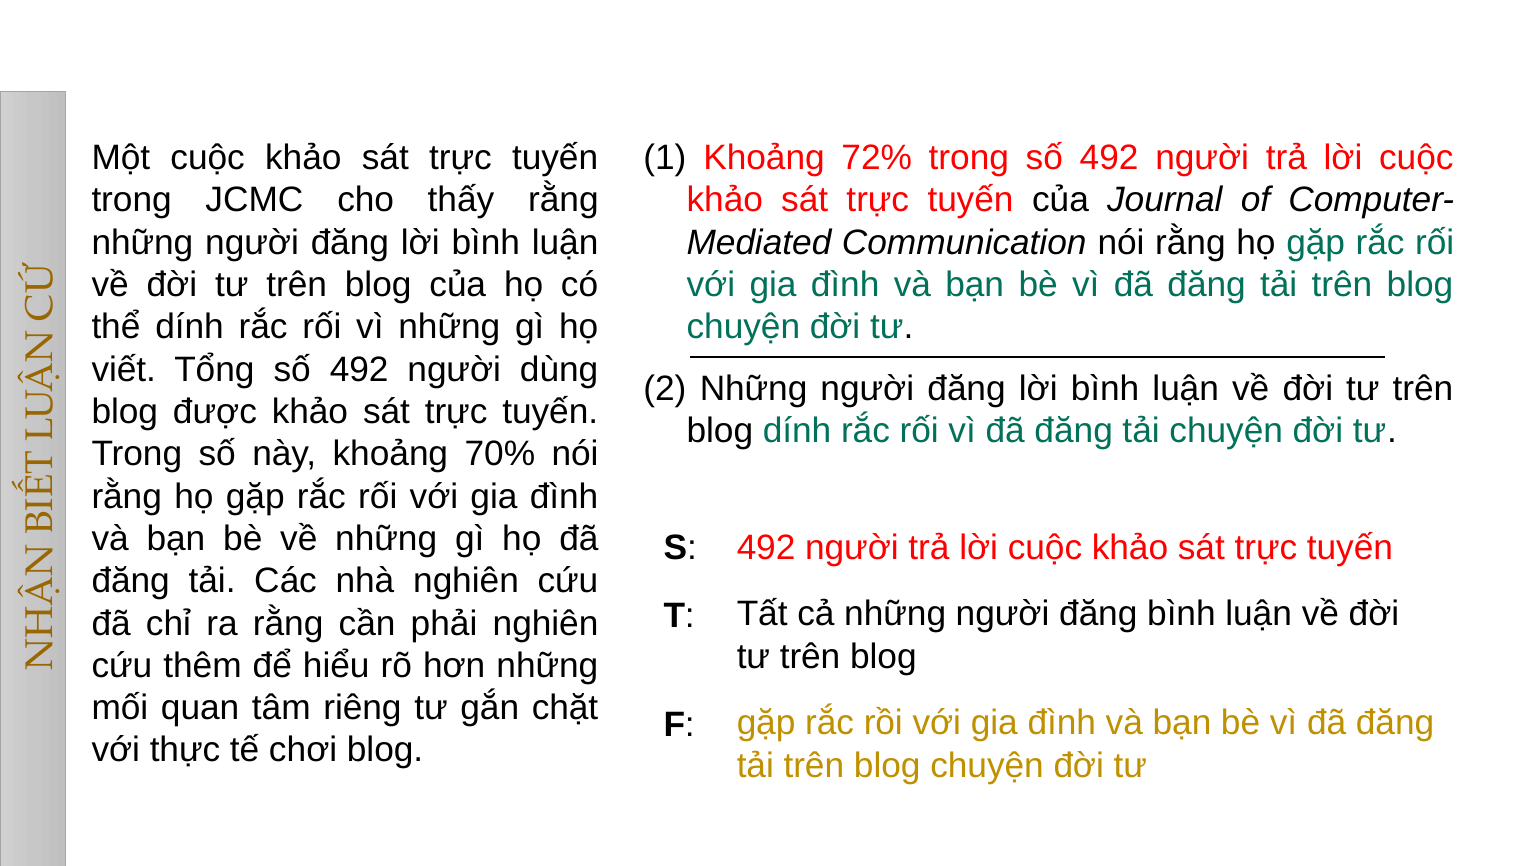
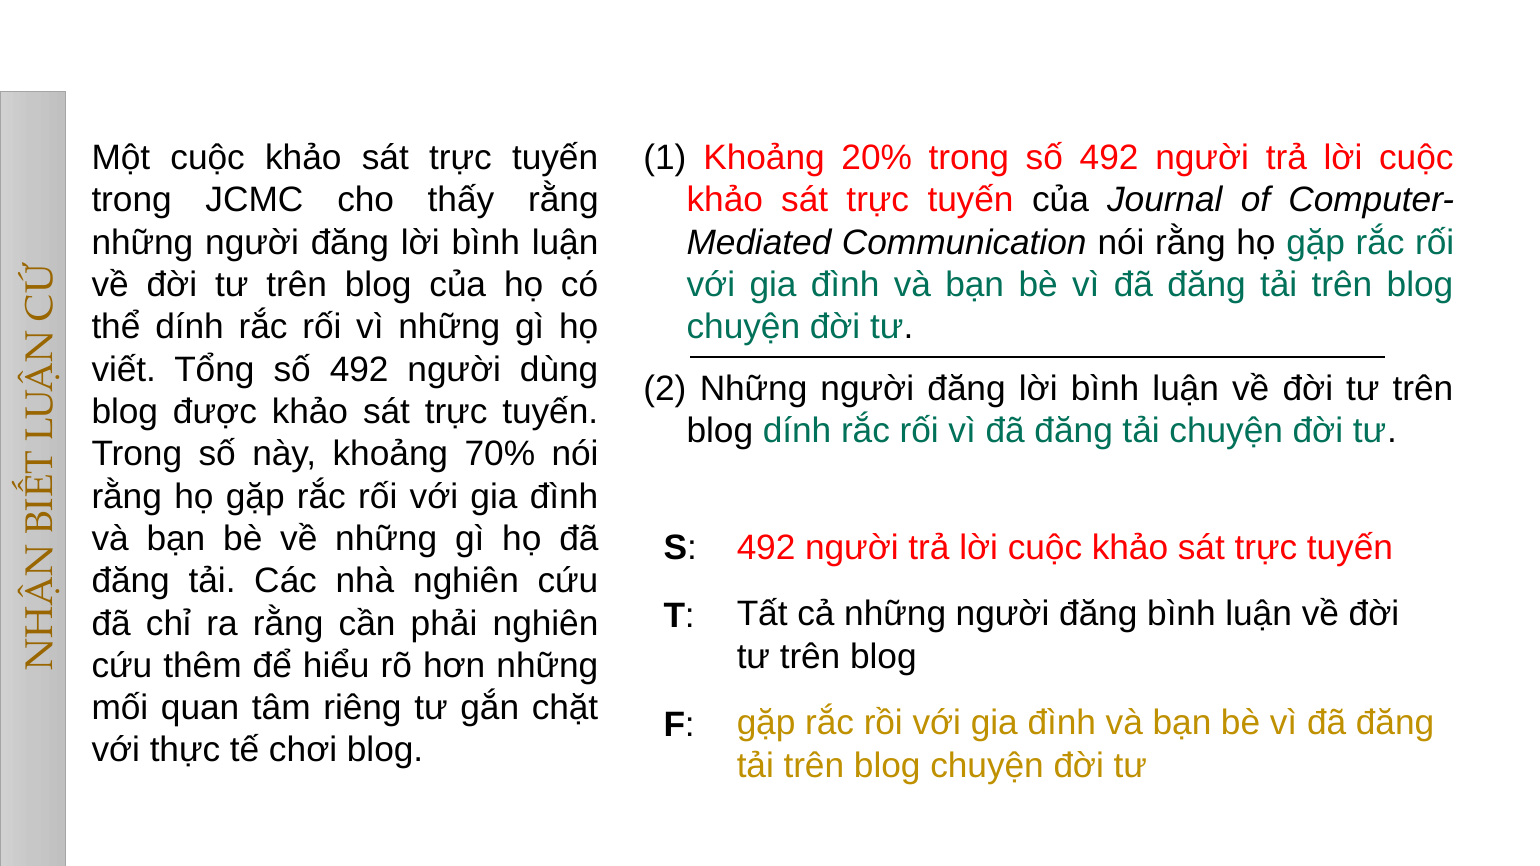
72%: 72% -> 20%
